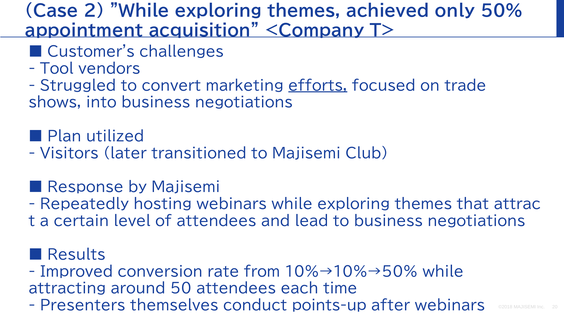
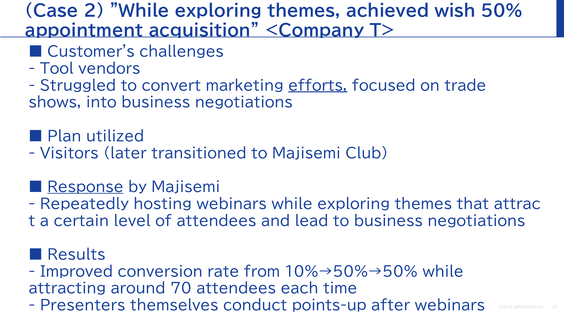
only: only -> wish
Response underline: none -> present
10%→10%→50%: 10%→10%→50% -> 10%→50%→50%
50: 50 -> 70
